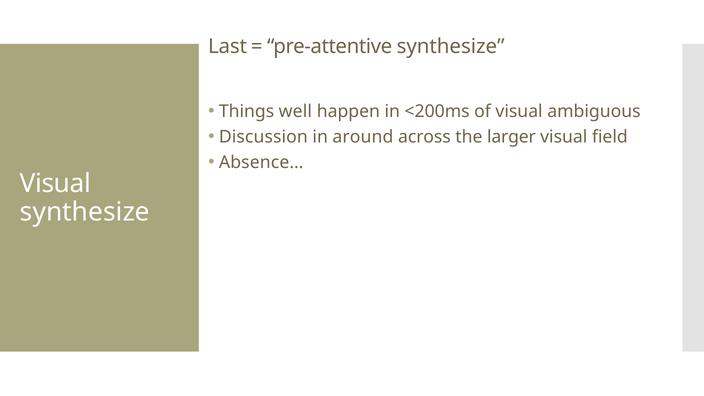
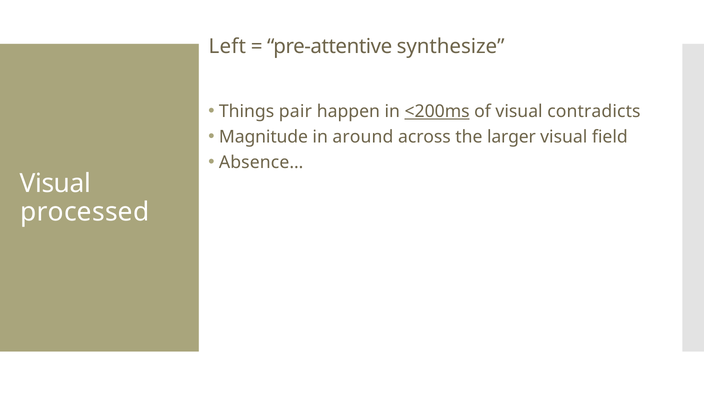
Last: Last -> Left
well: well -> pair
<200ms underline: none -> present
ambiguous: ambiguous -> contradicts
Discussion: Discussion -> Magnitude
synthesize at (85, 212): synthesize -> processed
